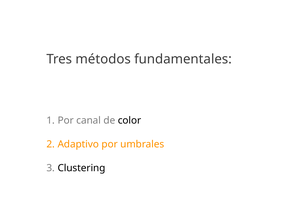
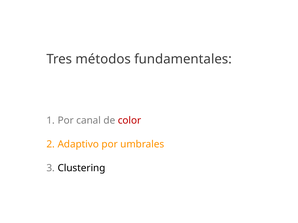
color colour: black -> red
